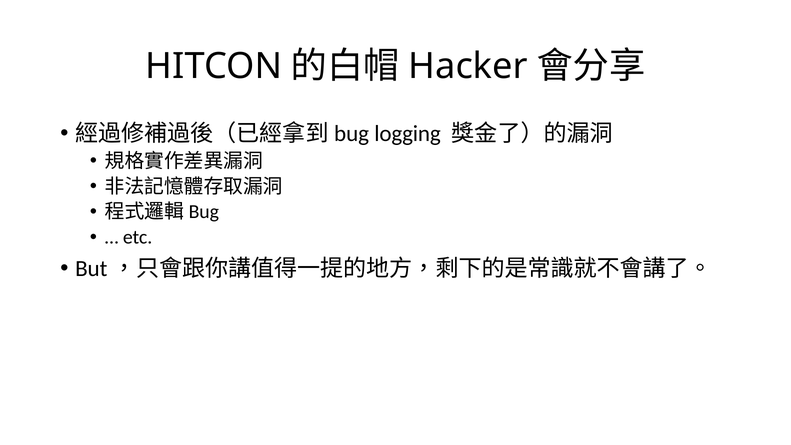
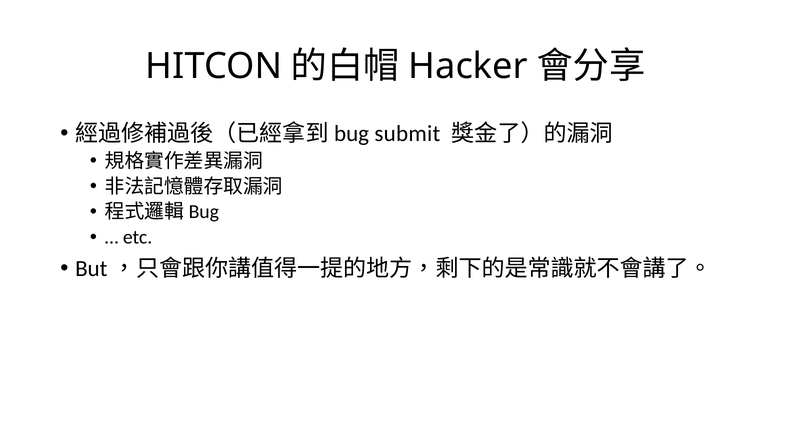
logging: logging -> submit
